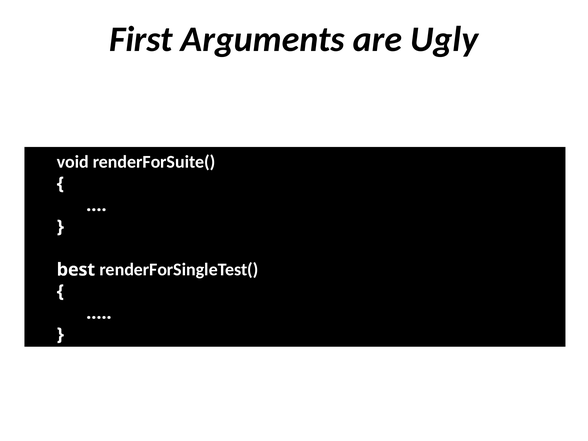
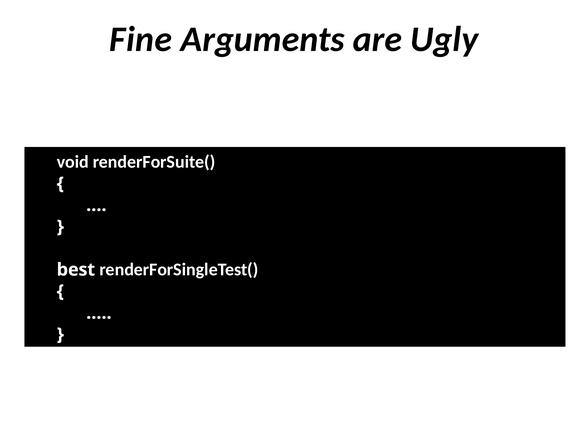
First: First -> Fine
